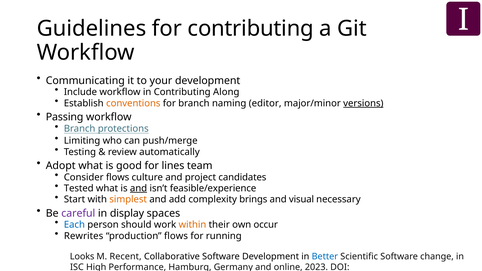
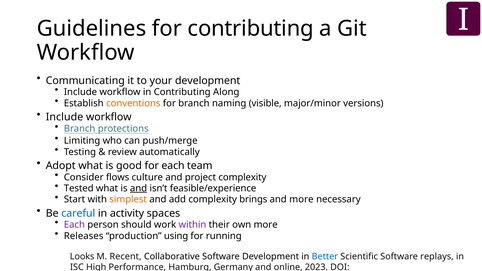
editor: editor -> visible
versions underline: present -> none
Passing at (65, 117): Passing -> Include
for lines: lines -> each
project candidates: candidates -> complexity
and visual: visual -> more
careful colour: purple -> blue
display: display -> activity
Each at (74, 225) colour: blue -> purple
within colour: orange -> purple
own occur: occur -> more
Rewrites: Rewrites -> Releases
production flows: flows -> using
change: change -> replays
